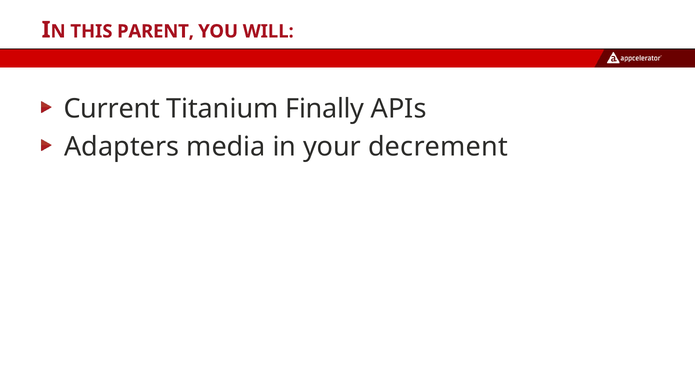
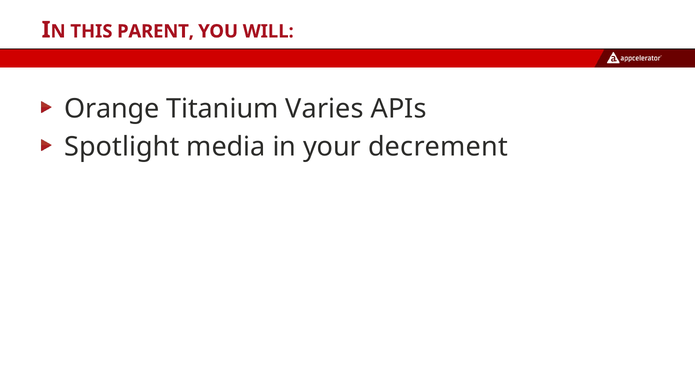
Current: Current -> Orange
Finally: Finally -> Varies
Adapters: Adapters -> Spotlight
